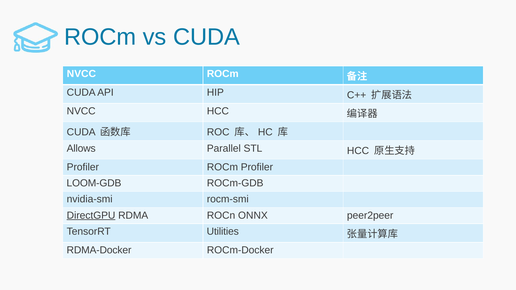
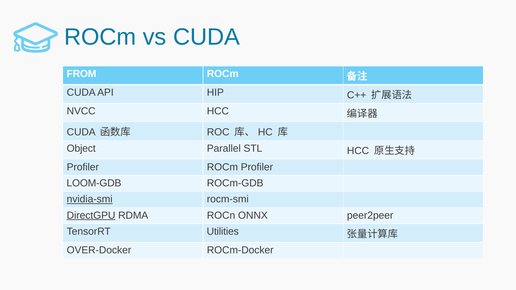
NVCC at (81, 74): NVCC -> FROM
Allows: Allows -> Object
nvidia-smi underline: none -> present
RDMA-Docker: RDMA-Docker -> OVER-Docker
